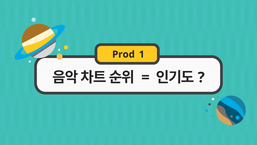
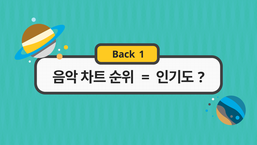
Prod: Prod -> Back
